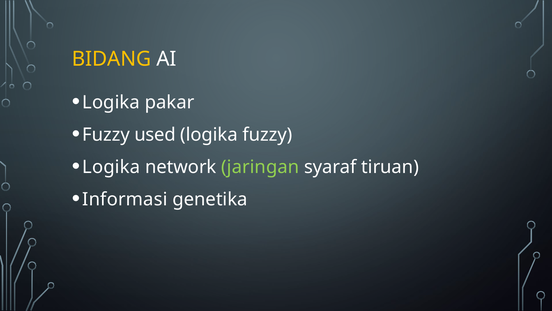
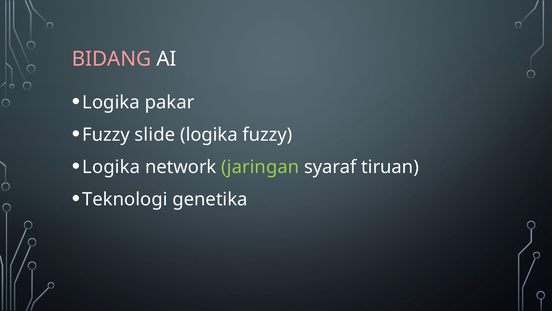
BIDANG colour: yellow -> pink
used: used -> slide
Informasi: Informasi -> Teknologi
